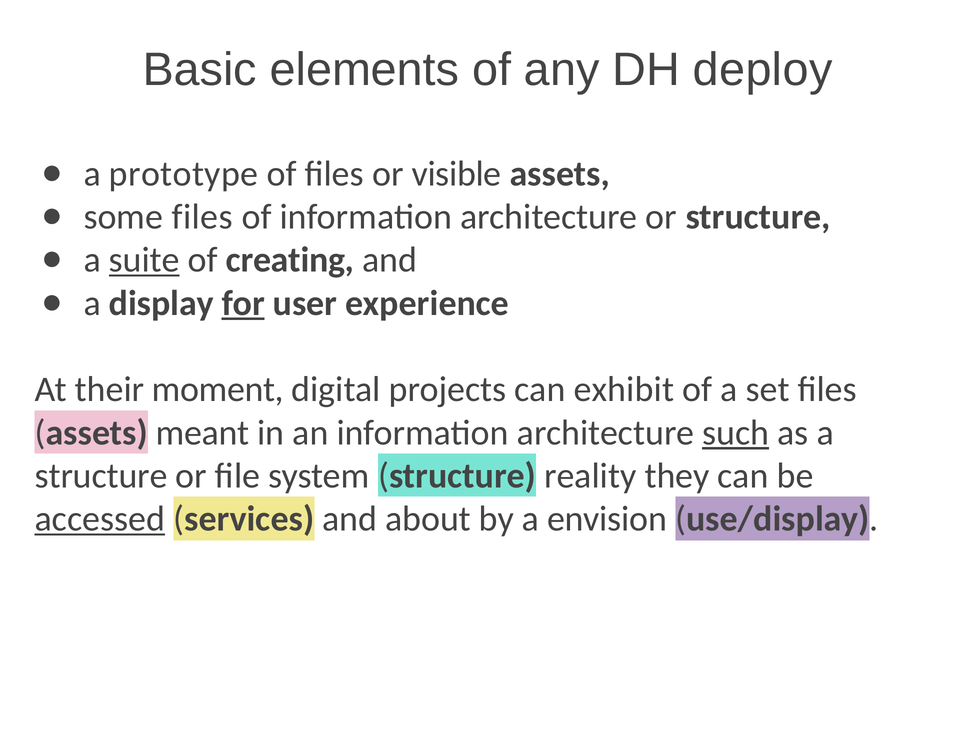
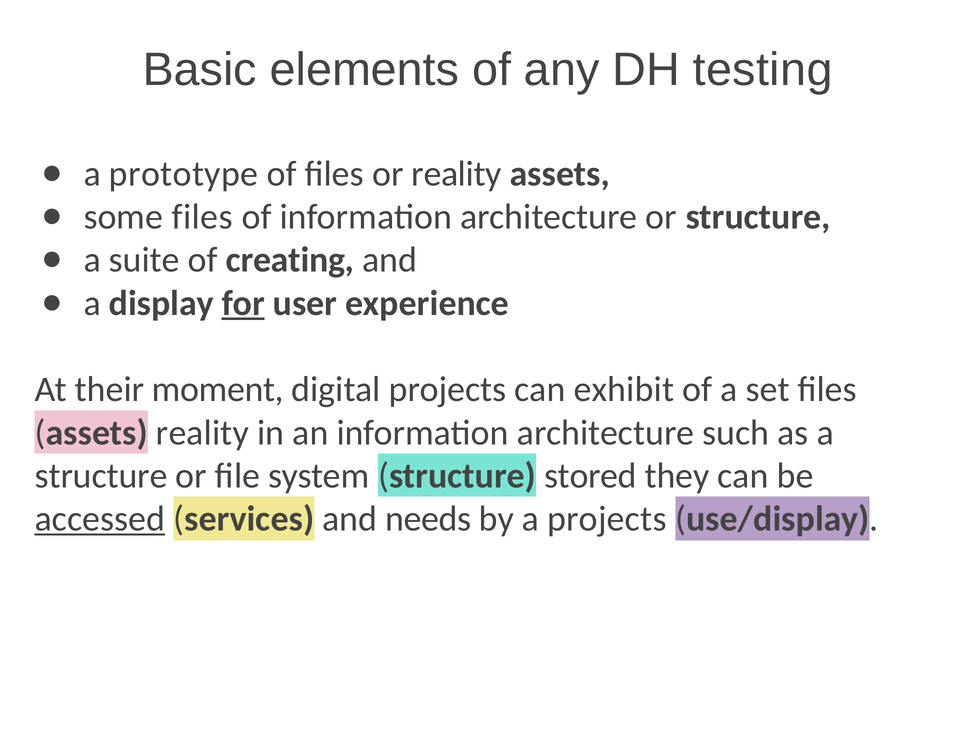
deploy: deploy -> testing
or visible: visible -> reality
suite underline: present -> none
assets meant: meant -> reality
such underline: present -> none
reality: reality -> stored
about: about -> needs
a envision: envision -> projects
